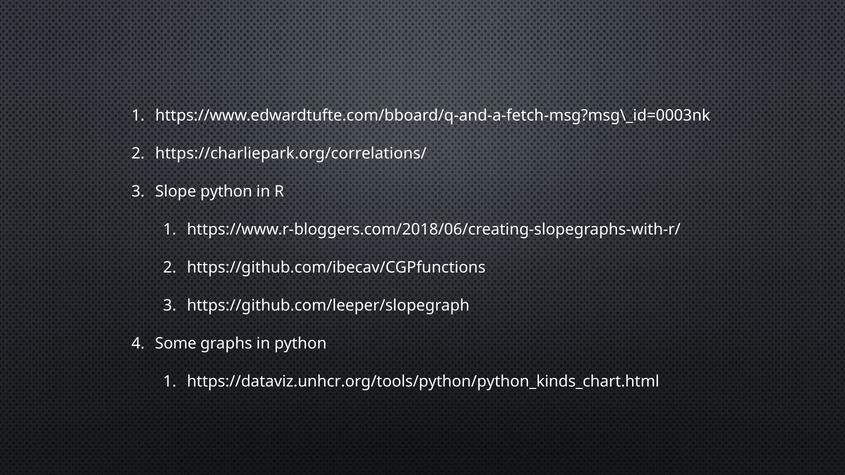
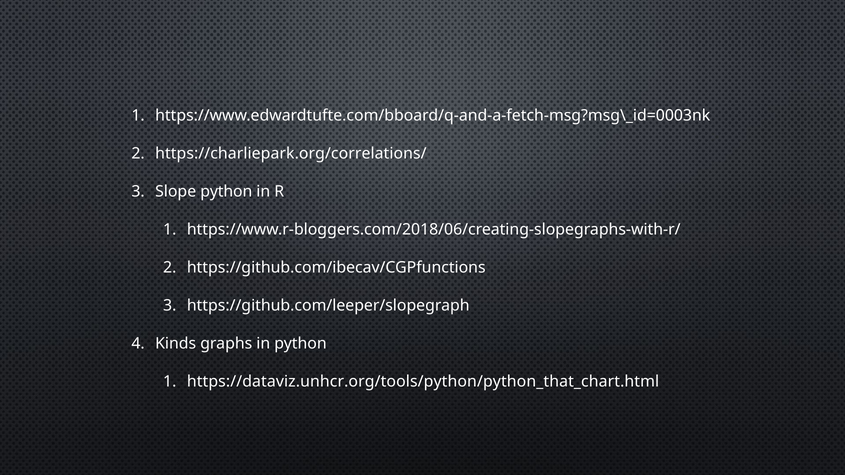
Some: Some -> Kinds
https://dataviz.unhcr.org/tools/python/python_kinds_chart.html: https://dataviz.unhcr.org/tools/python/python_kinds_chart.html -> https://dataviz.unhcr.org/tools/python/python_that_chart.html
